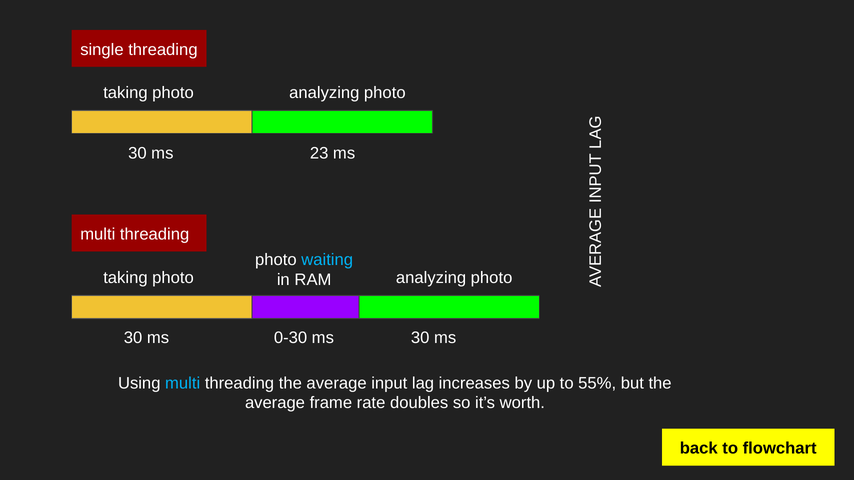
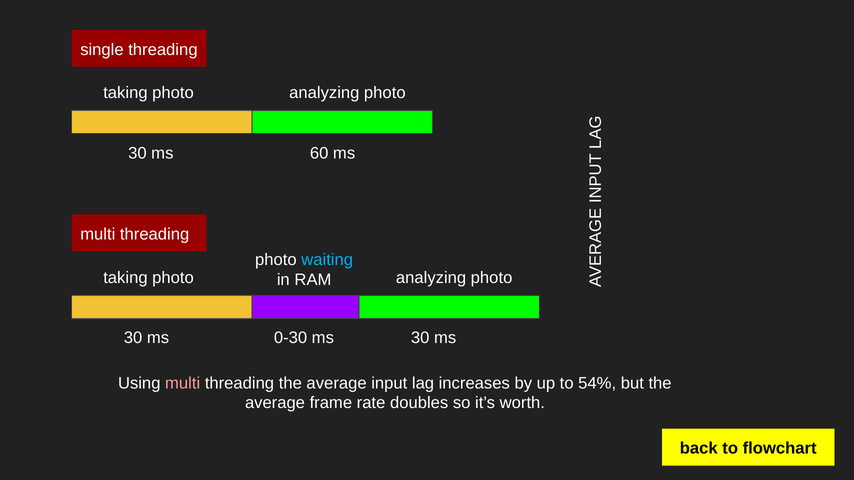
23: 23 -> 60
multi at (183, 383) colour: light blue -> pink
55%: 55% -> 54%
